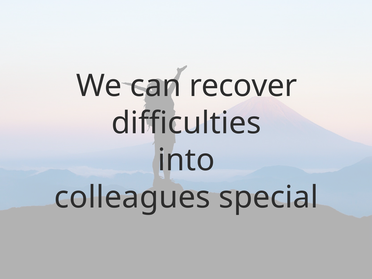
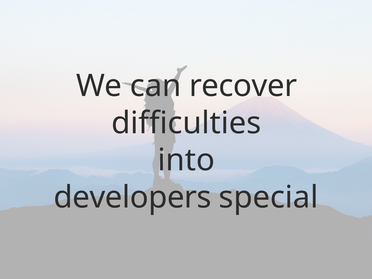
colleagues: colleagues -> developers
